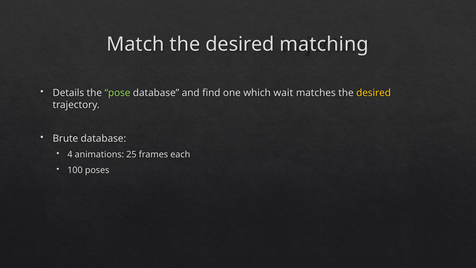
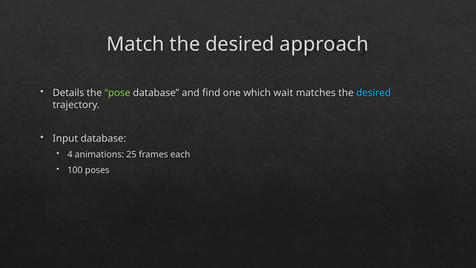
matching: matching -> approach
desired at (374, 93) colour: yellow -> light blue
Brute: Brute -> Input
